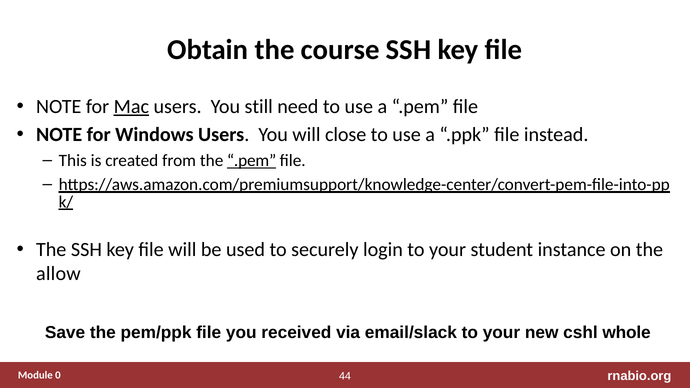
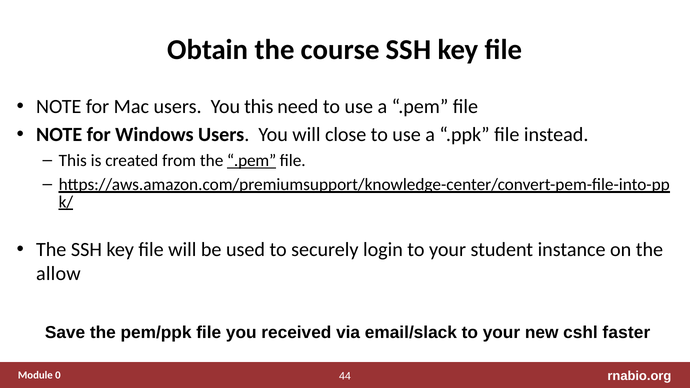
Mac underline: present -> none
You still: still -> this
whole: whole -> faster
